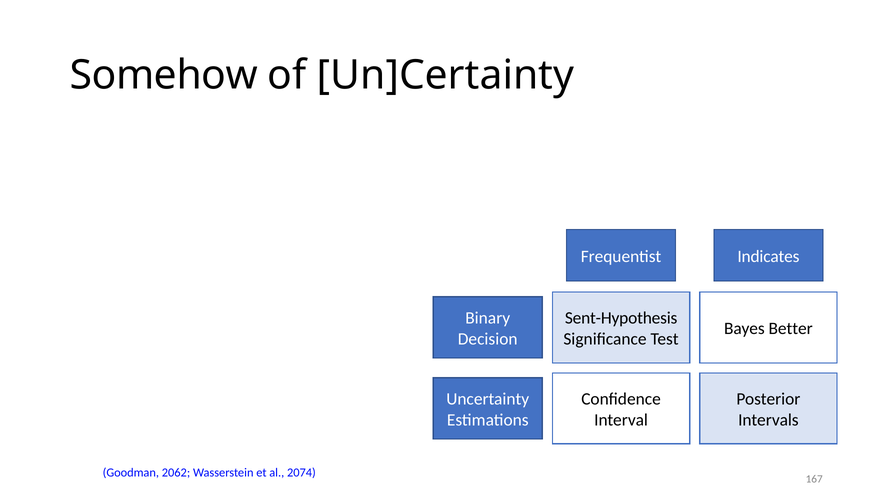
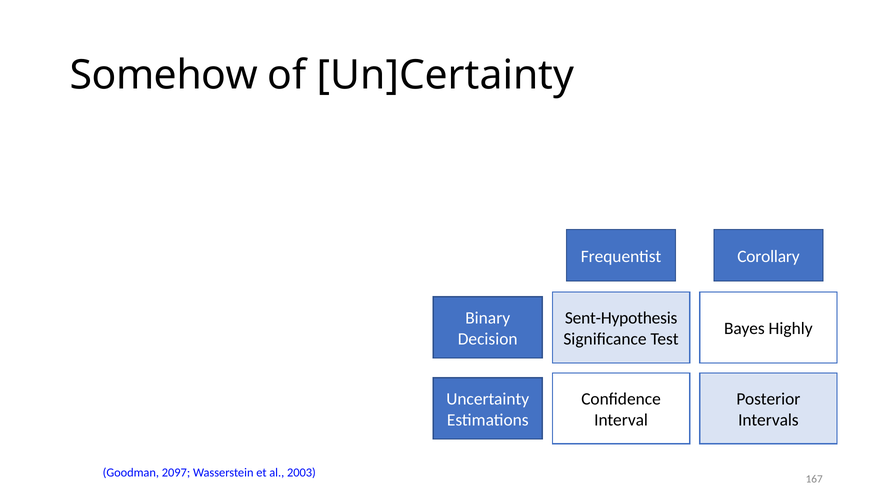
Indicates: Indicates -> Corollary
Better: Better -> Highly
2062: 2062 -> 2097
2074: 2074 -> 2003
